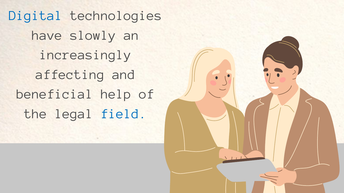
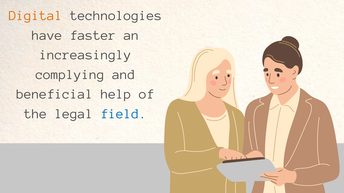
Digital colour: blue -> orange
slowly: slowly -> faster
affecting: affecting -> complying
